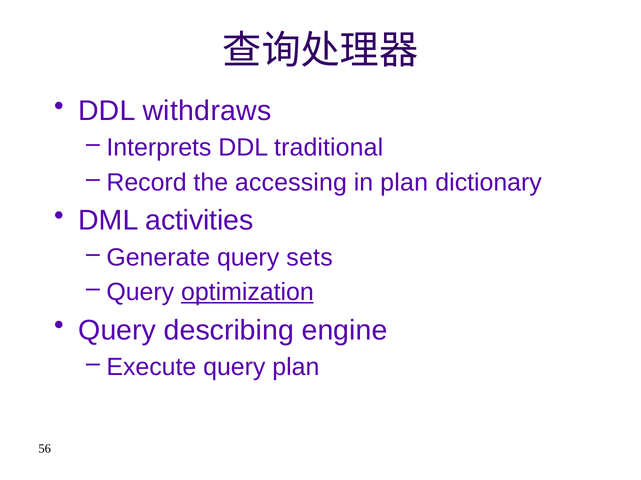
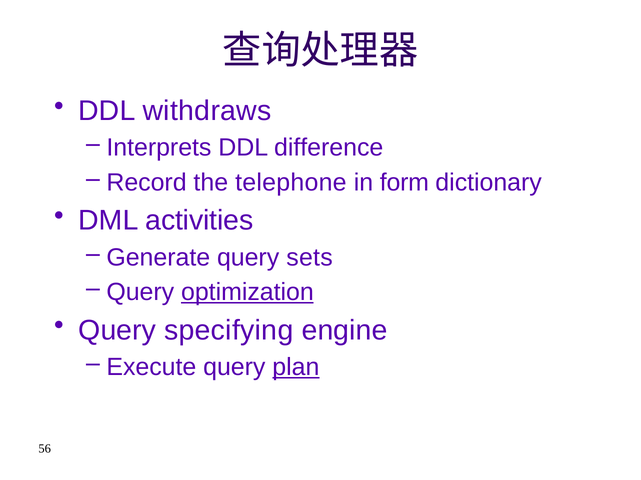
traditional: traditional -> difference
accessing: accessing -> telephone
in plan: plan -> form
describing: describing -> specifying
plan at (296, 368) underline: none -> present
